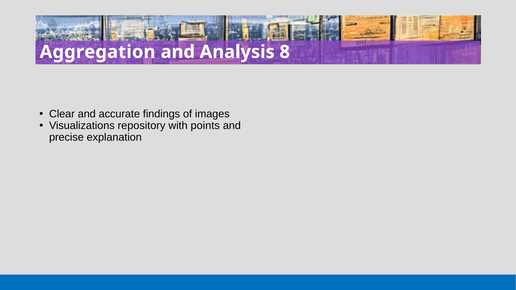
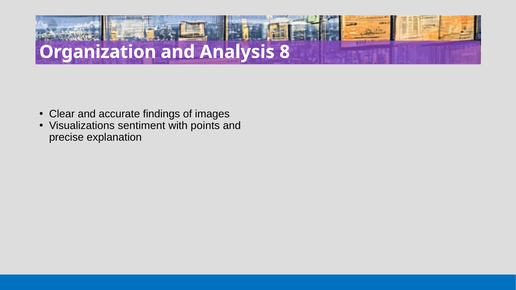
Aggregation: Aggregation -> Organization
repository: repository -> sentiment
